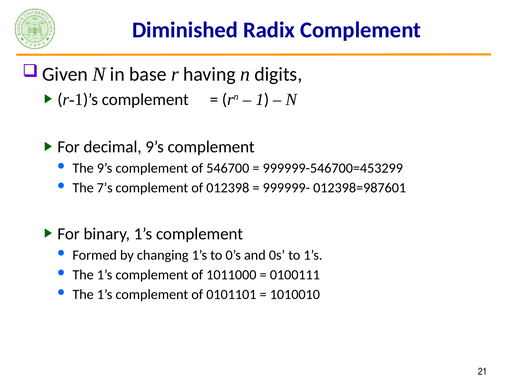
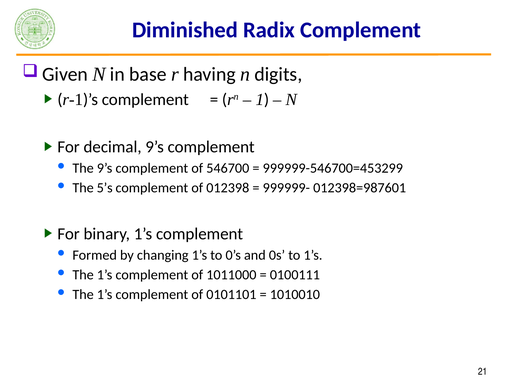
7’s: 7’s -> 5’s
